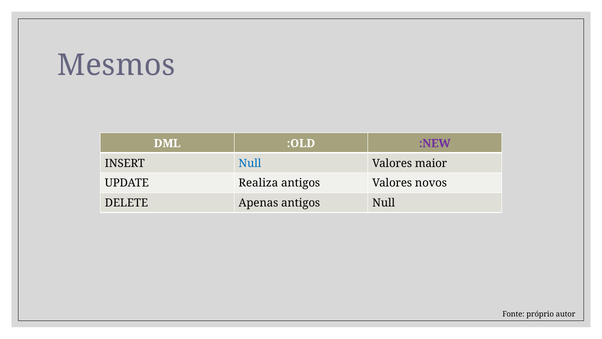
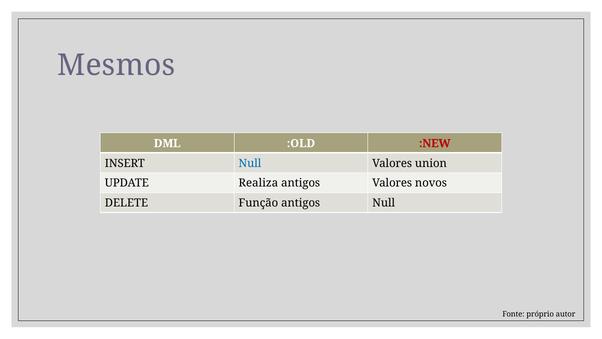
:NEW colour: purple -> red
maior: maior -> union
Apenas: Apenas -> Função
